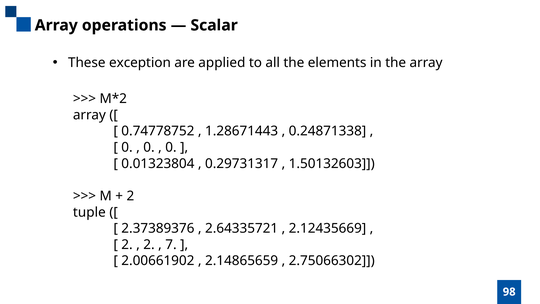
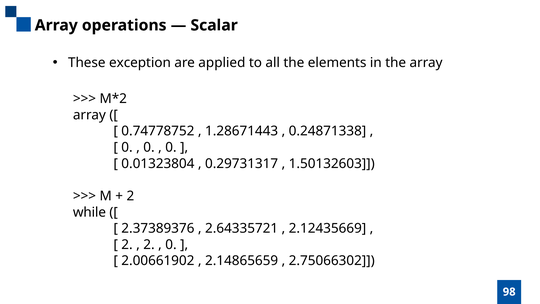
tuple: tuple -> while
7 at (171, 244): 7 -> 0
